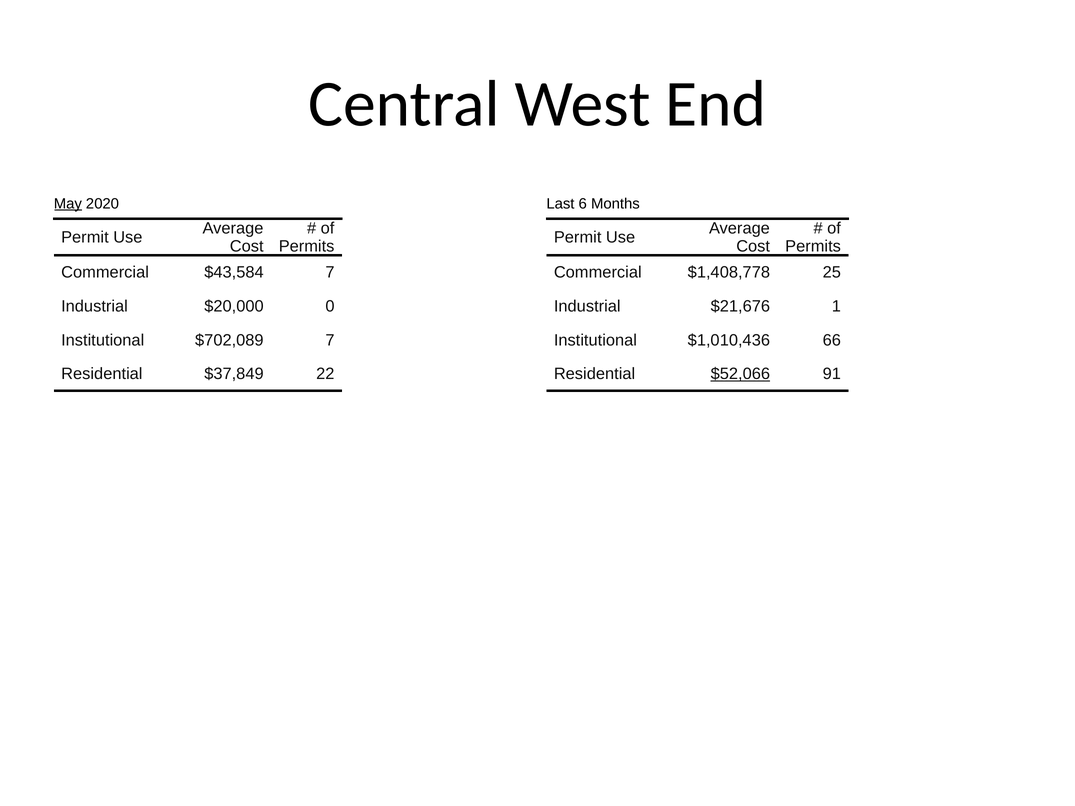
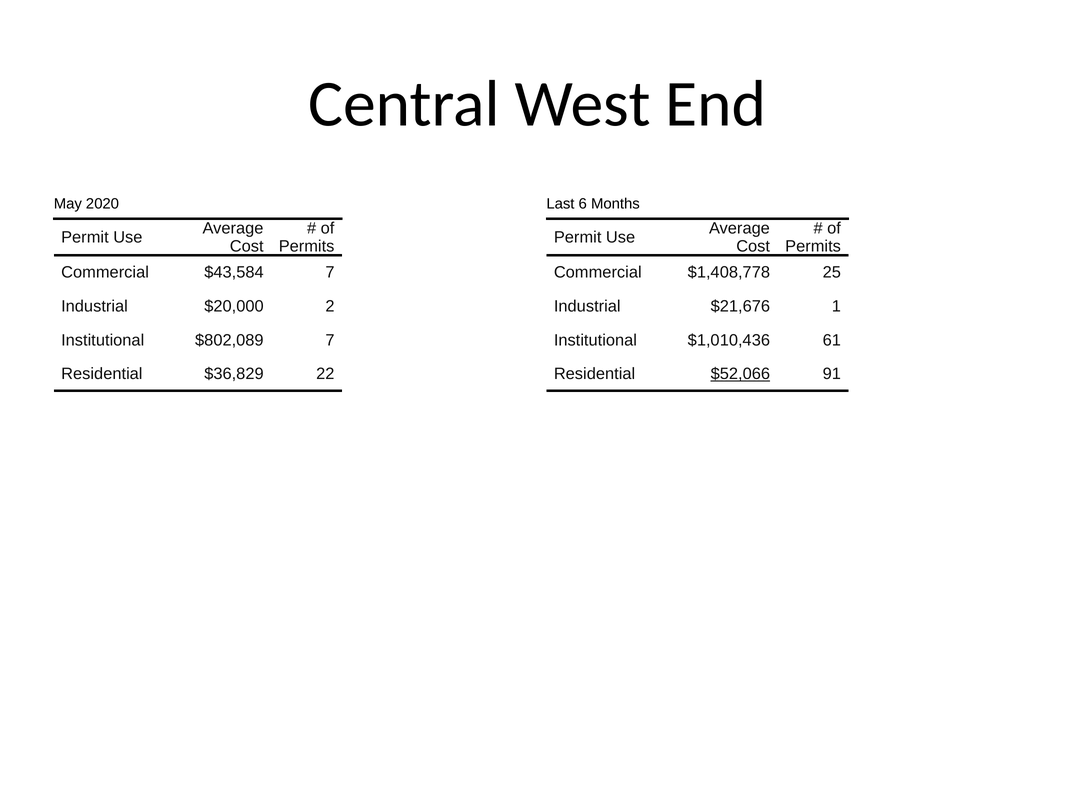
May underline: present -> none
0: 0 -> 2
$702,089: $702,089 -> $802,089
66: 66 -> 61
$37,849: $37,849 -> $36,829
